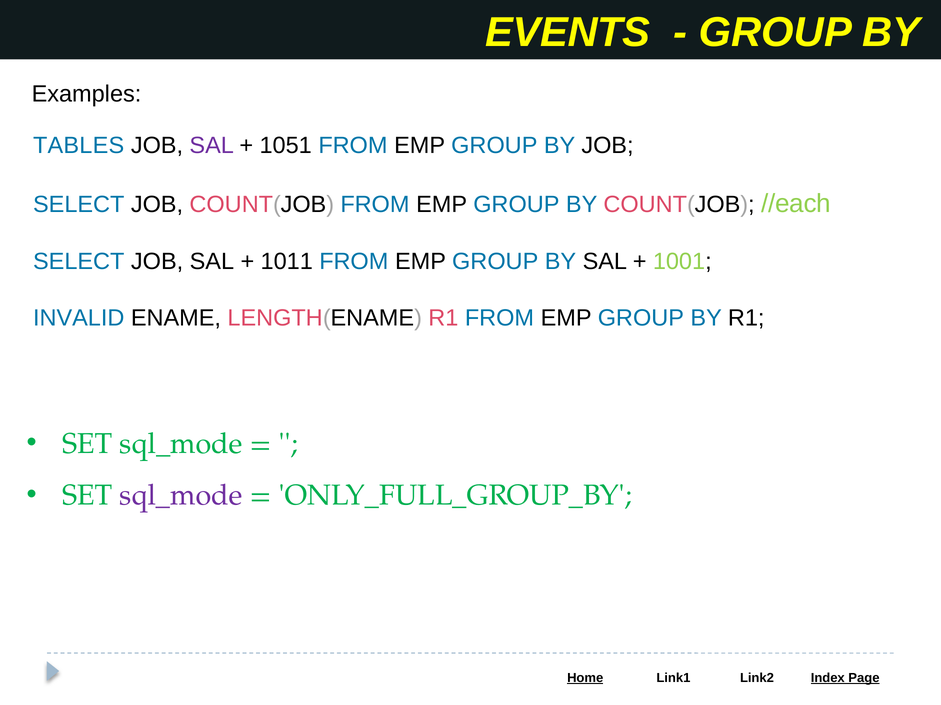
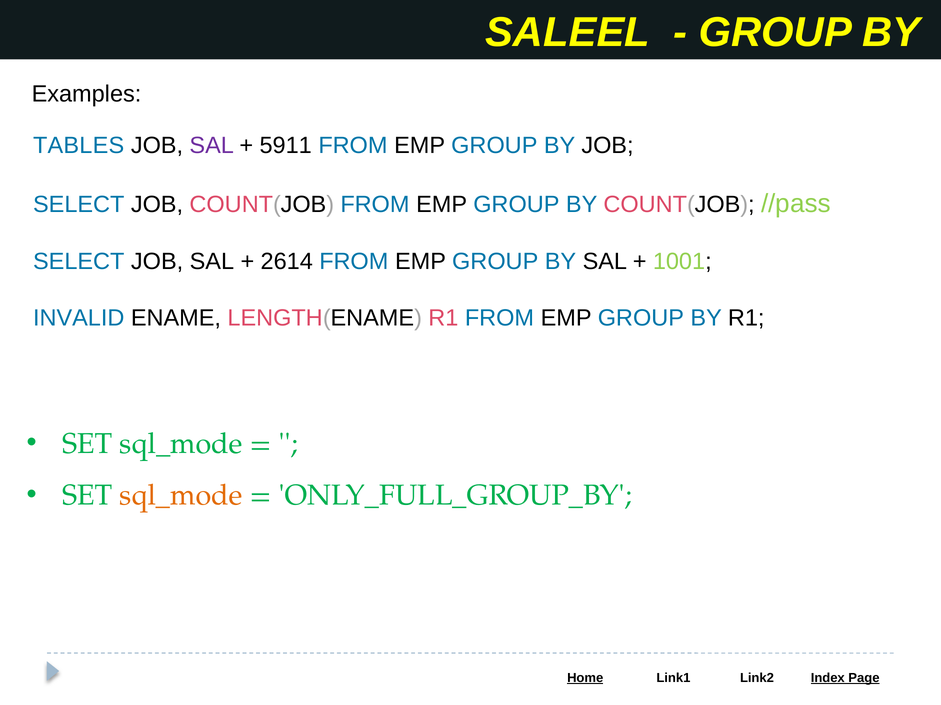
EVENTS: EVENTS -> SALEEL
1051: 1051 -> 5911
//each: //each -> //pass
1011: 1011 -> 2614
sql_mode at (181, 496) colour: purple -> orange
